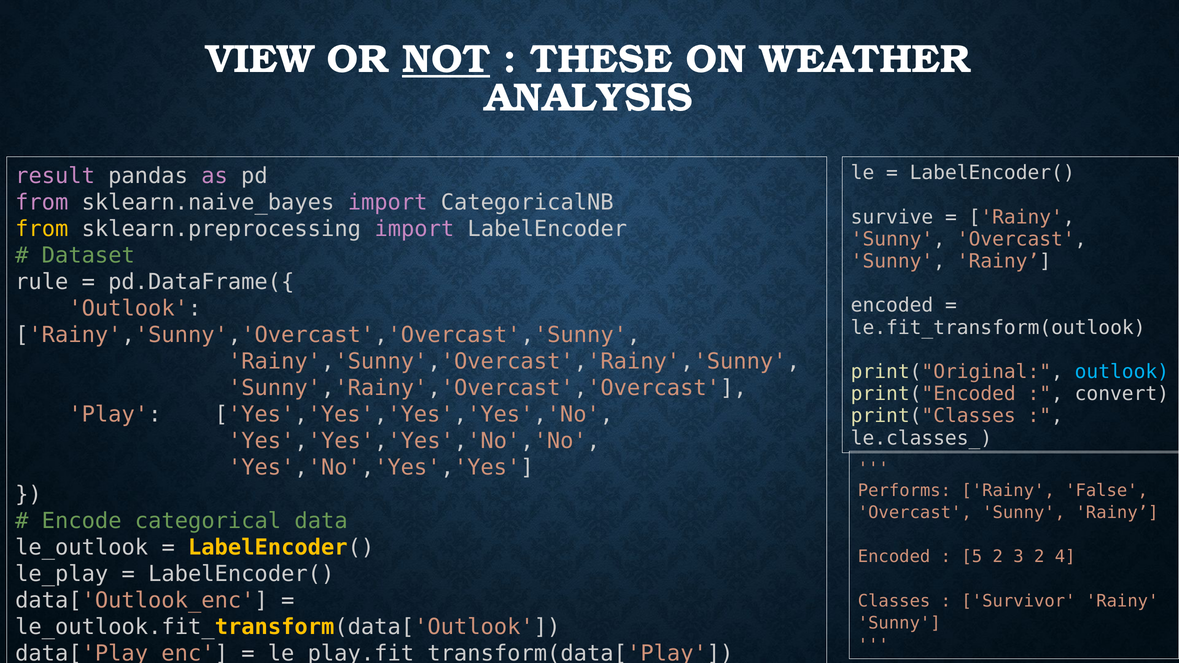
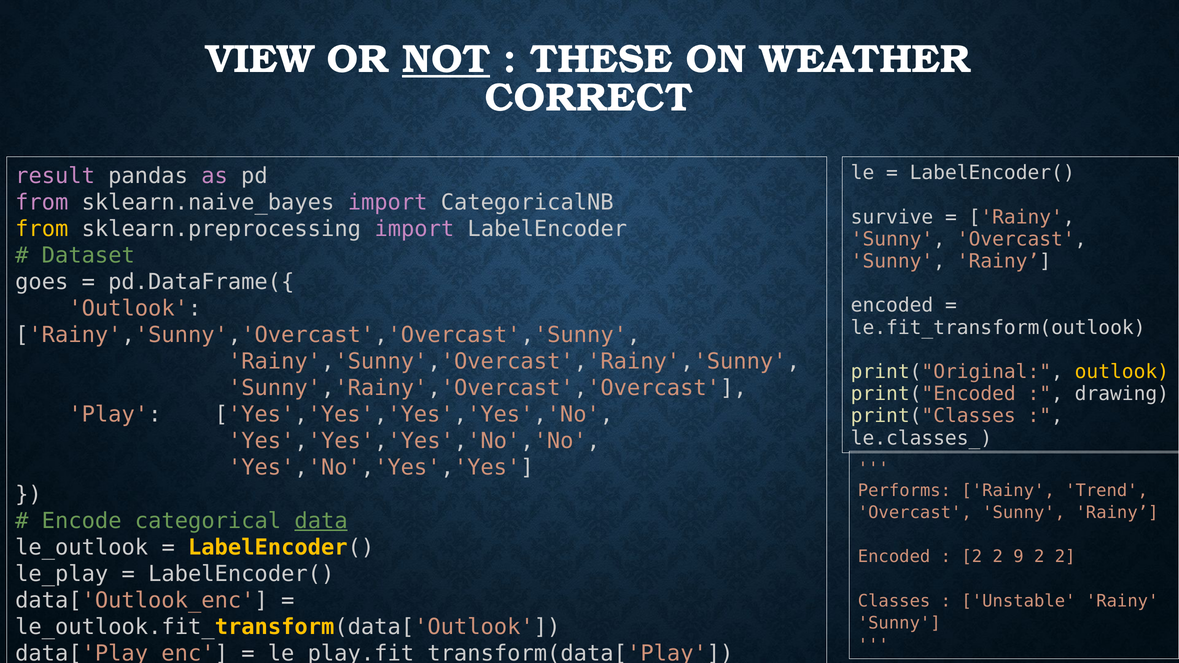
ANALYSIS: ANALYSIS -> CORRECT
rule: rule -> goes
outlook at (1122, 372) colour: light blue -> yellow
convert: convert -> drawing
False: False -> Trend
data underline: none -> present
5 at (972, 557): 5 -> 2
3: 3 -> 9
4 at (1065, 557): 4 -> 2
Survivor: Survivor -> Unstable
